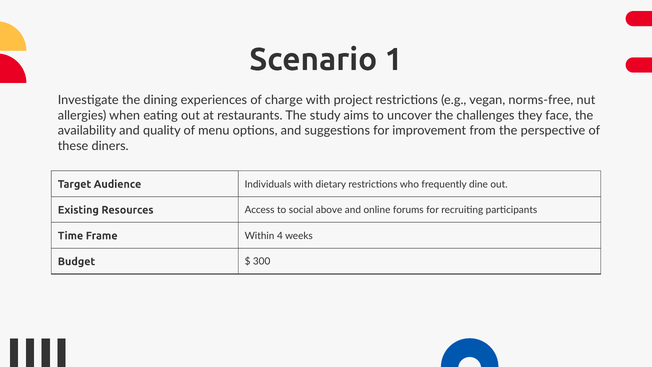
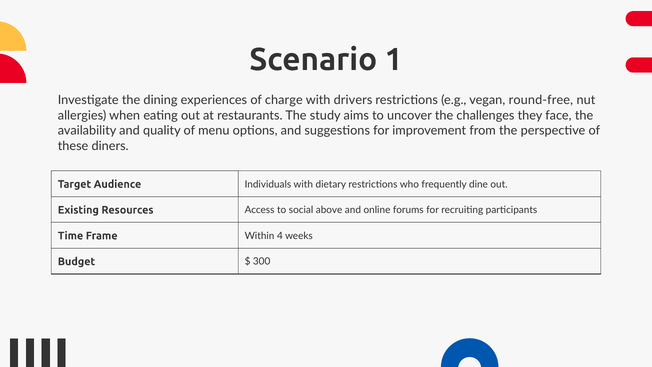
project: project -> drivers
norms-free: norms-free -> round-free
